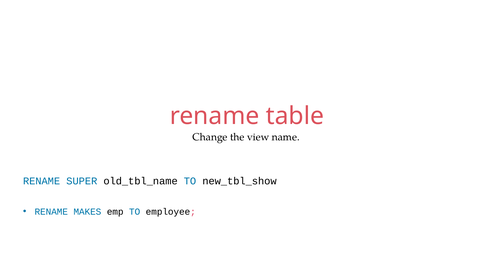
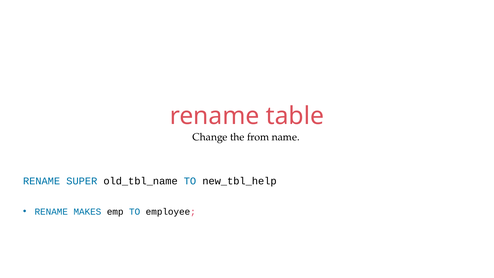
view: view -> from
new_tbl_show: new_tbl_show -> new_tbl_help
